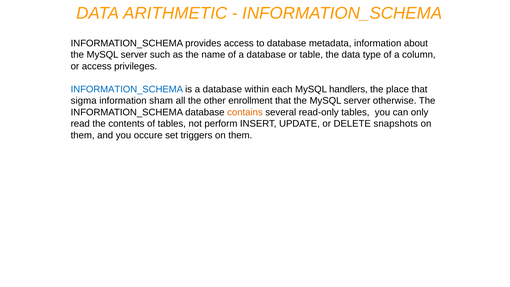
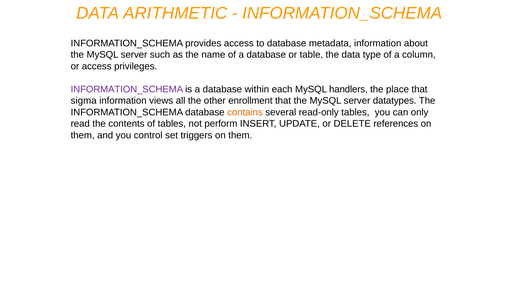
INFORMATION_SCHEMA at (127, 89) colour: blue -> purple
sham: sham -> views
otherwise: otherwise -> datatypes
snapshots: snapshots -> references
occure: occure -> control
